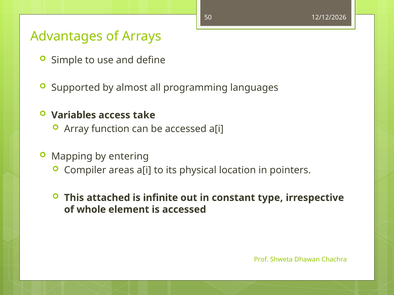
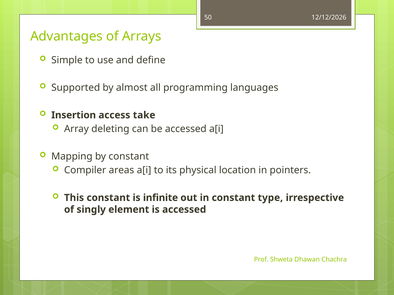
Variables: Variables -> Insertion
function: function -> deleting
by entering: entering -> constant
This attached: attached -> constant
whole: whole -> singly
